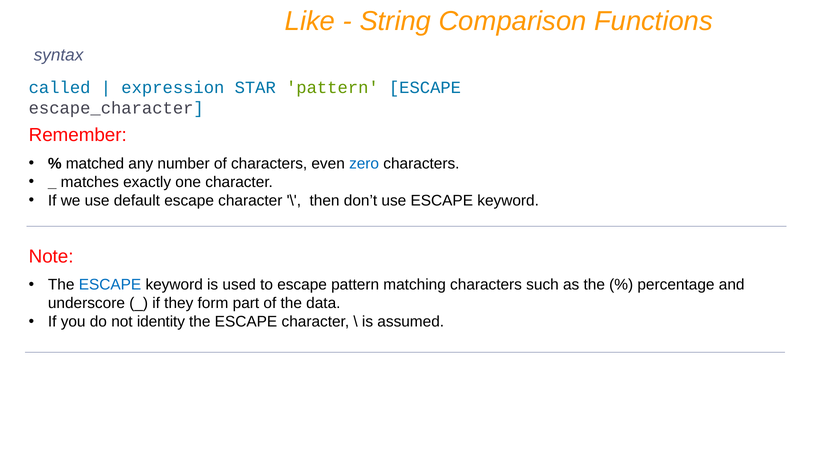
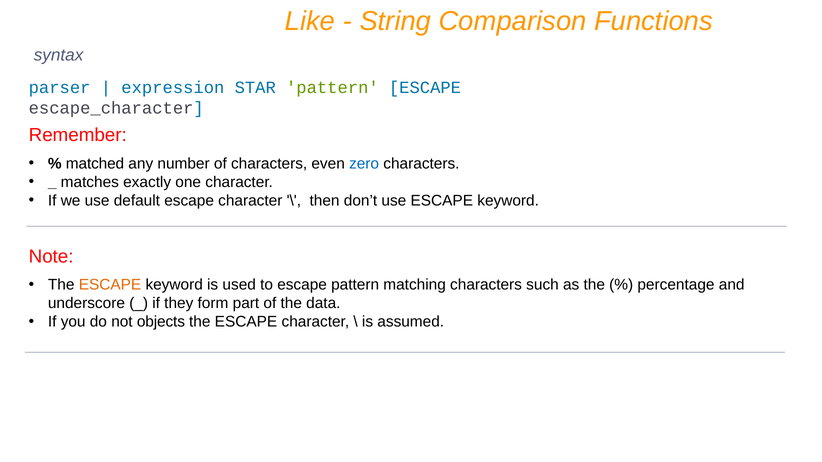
called: called -> parser
ESCAPE at (110, 285) colour: blue -> orange
identity: identity -> objects
